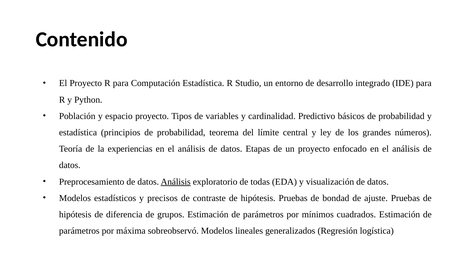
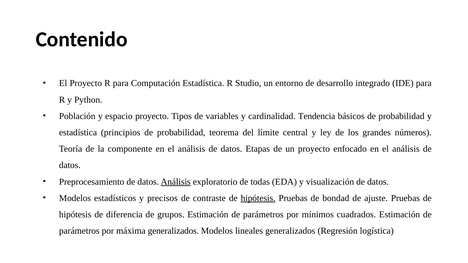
Predictivo: Predictivo -> Tendencia
experiencias: experiencias -> componente
hipótesis at (258, 198) underline: none -> present
máxima sobreobservó: sobreobservó -> generalizados
